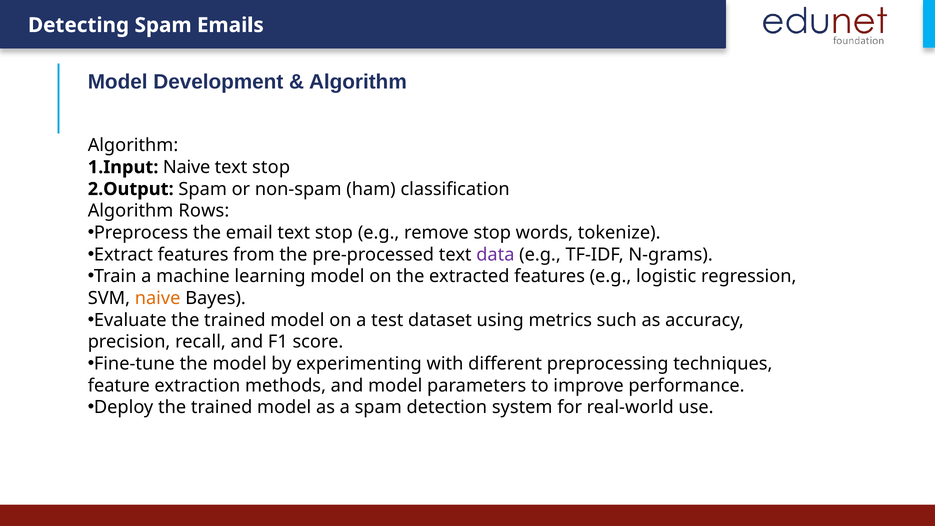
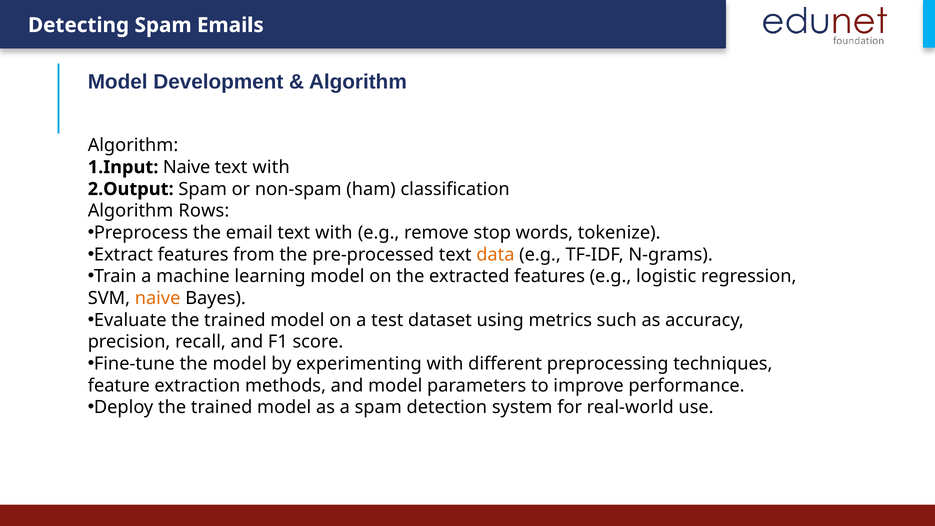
stop at (271, 167): stop -> with
email text stop: stop -> with
data colour: purple -> orange
